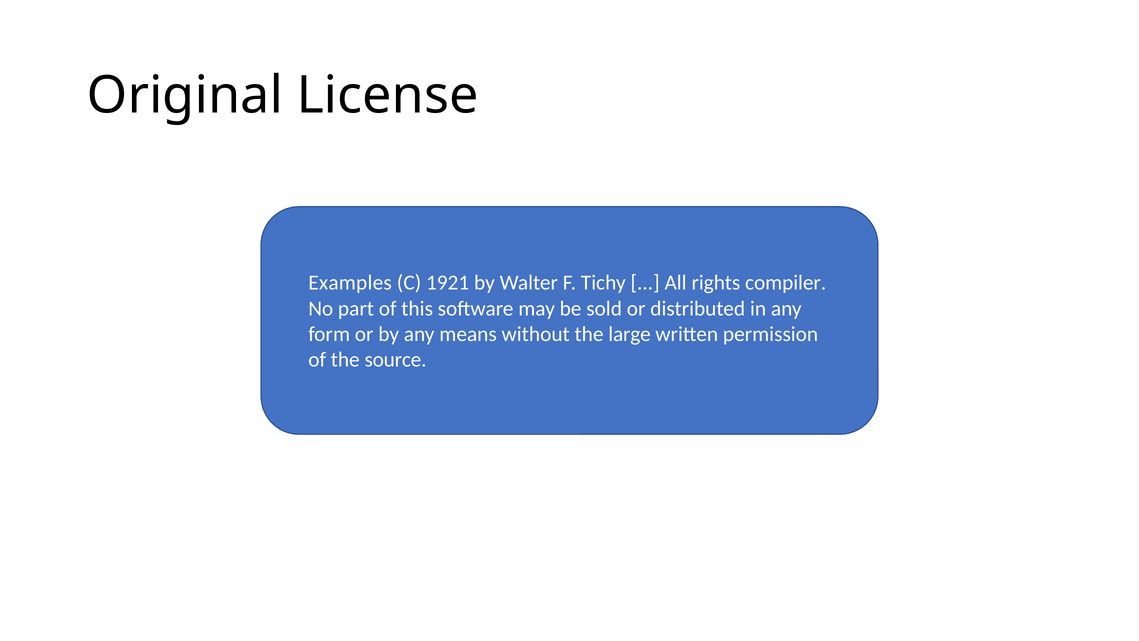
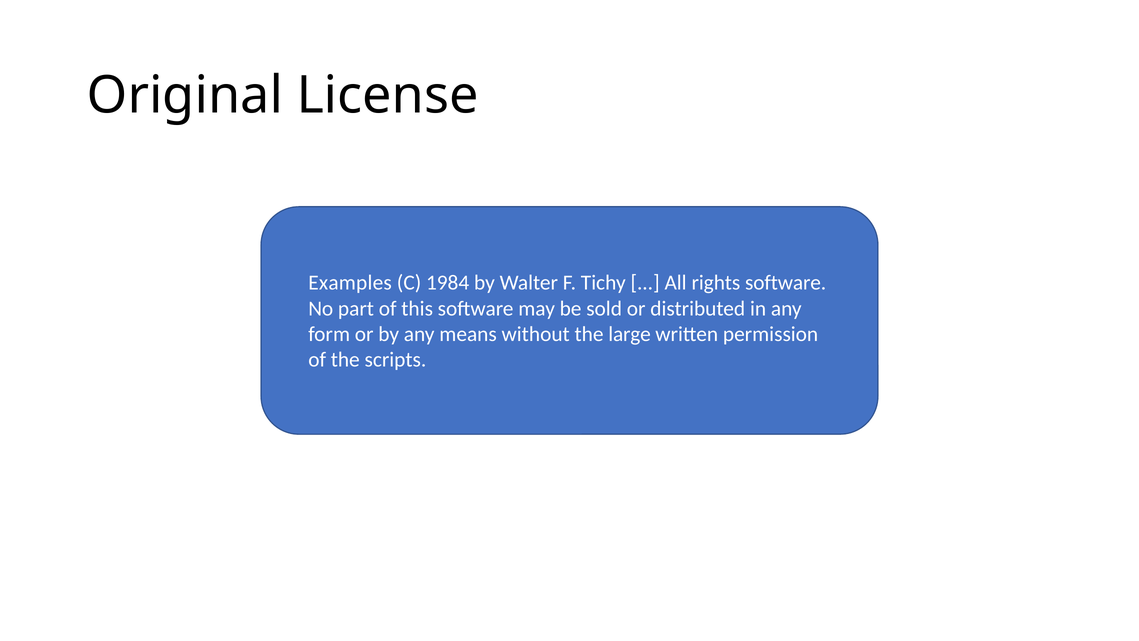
1921: 1921 -> 1984
rights compiler: compiler -> software
source: source -> scripts
